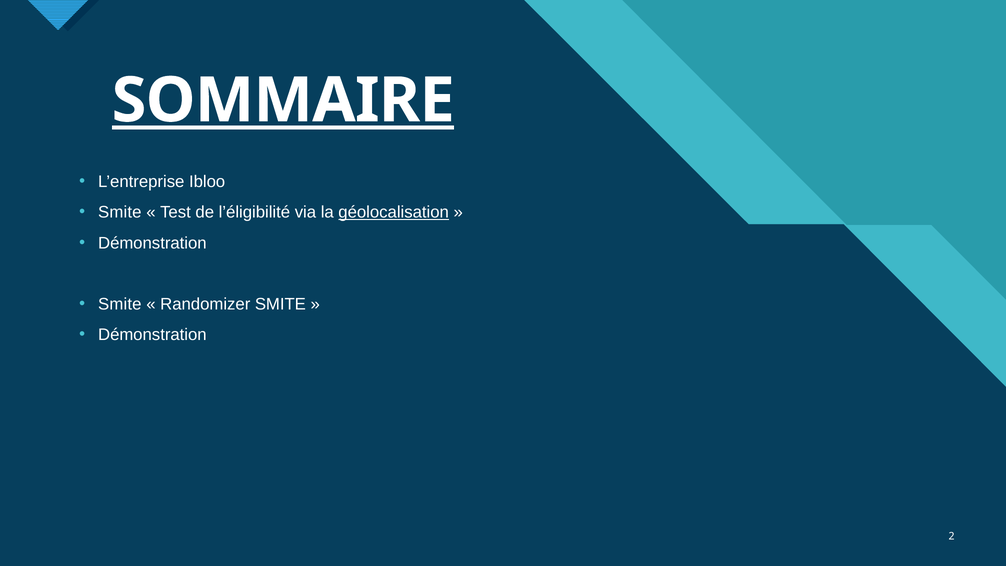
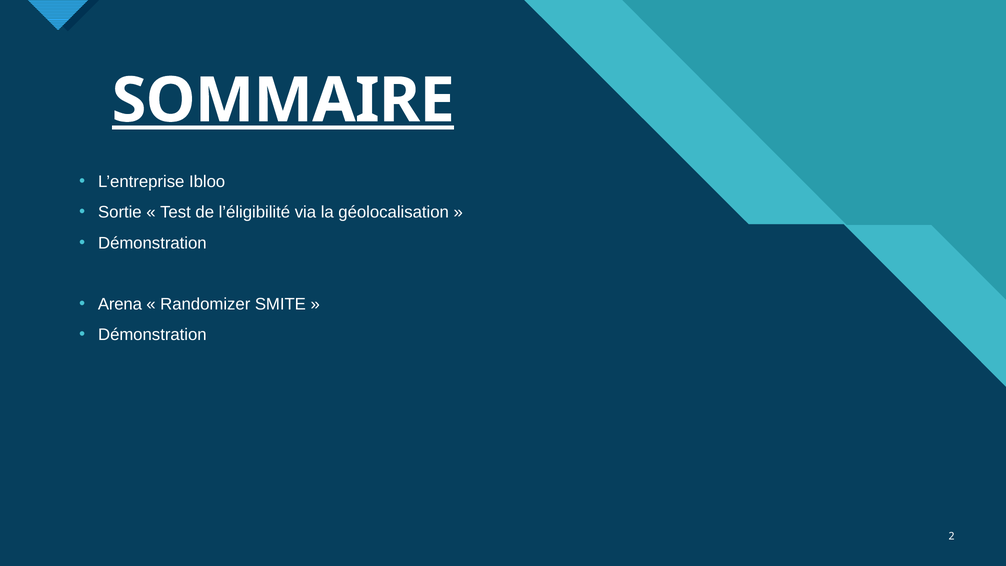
Smite at (120, 212): Smite -> Sortie
géolocalisation underline: present -> none
Smite at (120, 304): Smite -> Arena
